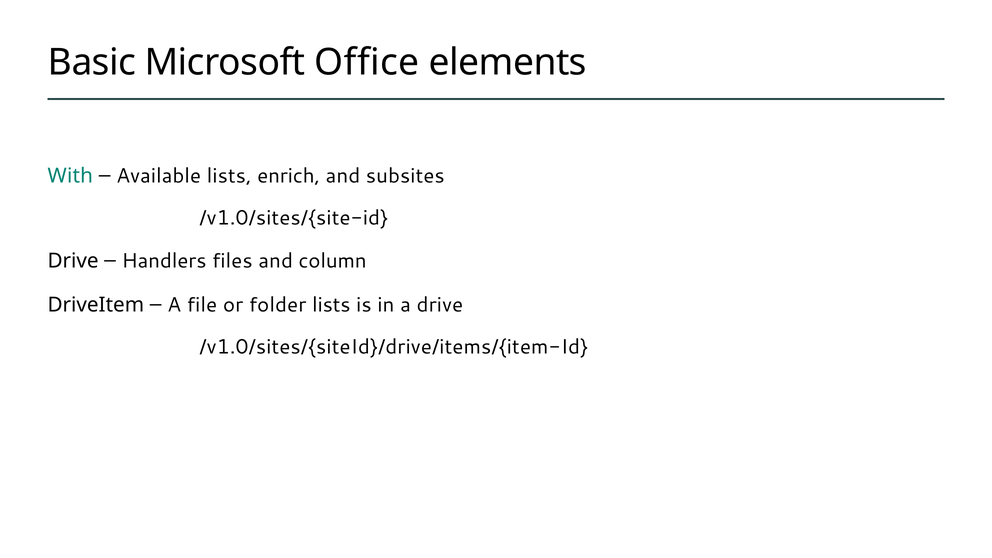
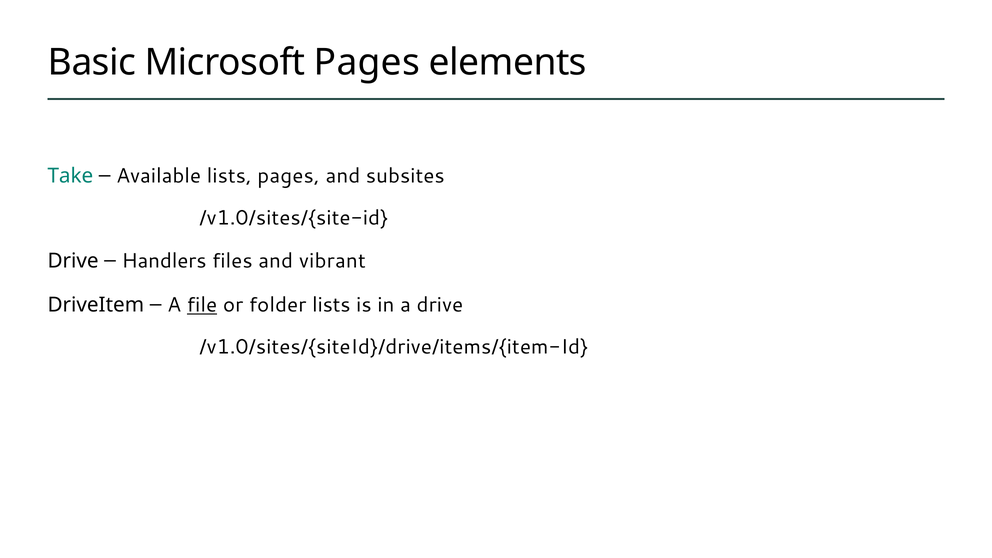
Microsoft Office: Office -> Pages
With: With -> Take
lists enrich: enrich -> pages
column: column -> vibrant
file underline: none -> present
